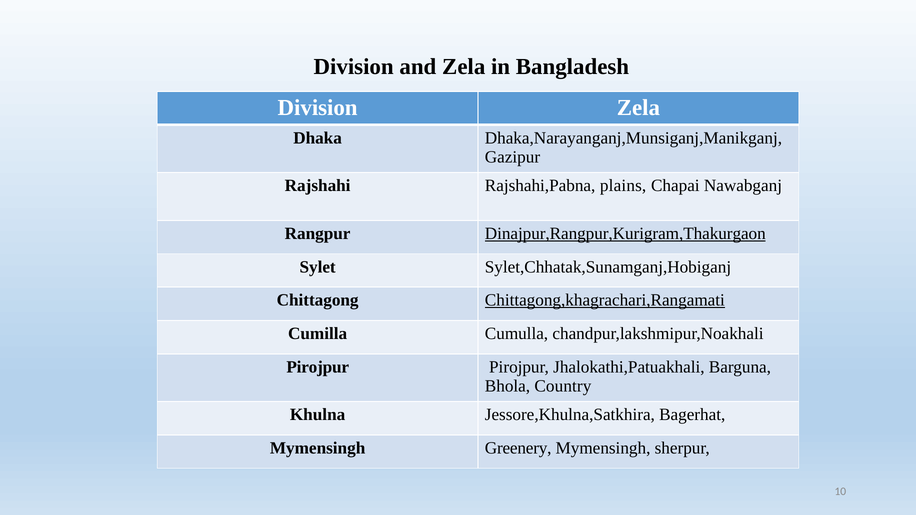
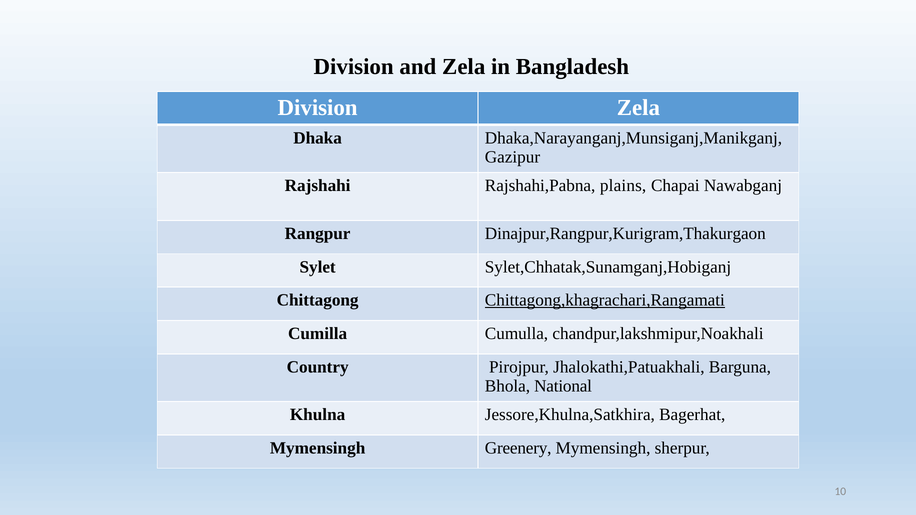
Dinajpur,Rangpur,Kurigram,Thakurgaon underline: present -> none
Pirojpur at (318, 367): Pirojpur -> Country
Country: Country -> National
